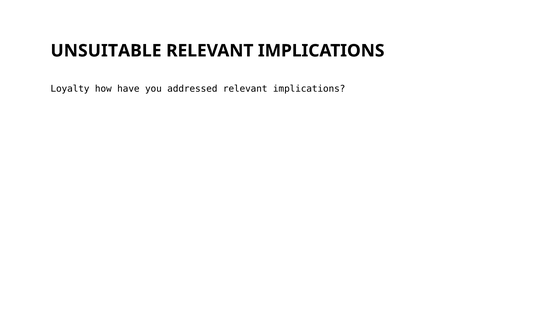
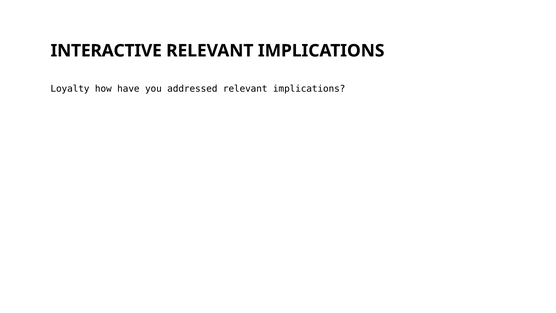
UNSUITABLE: UNSUITABLE -> INTERACTIVE
